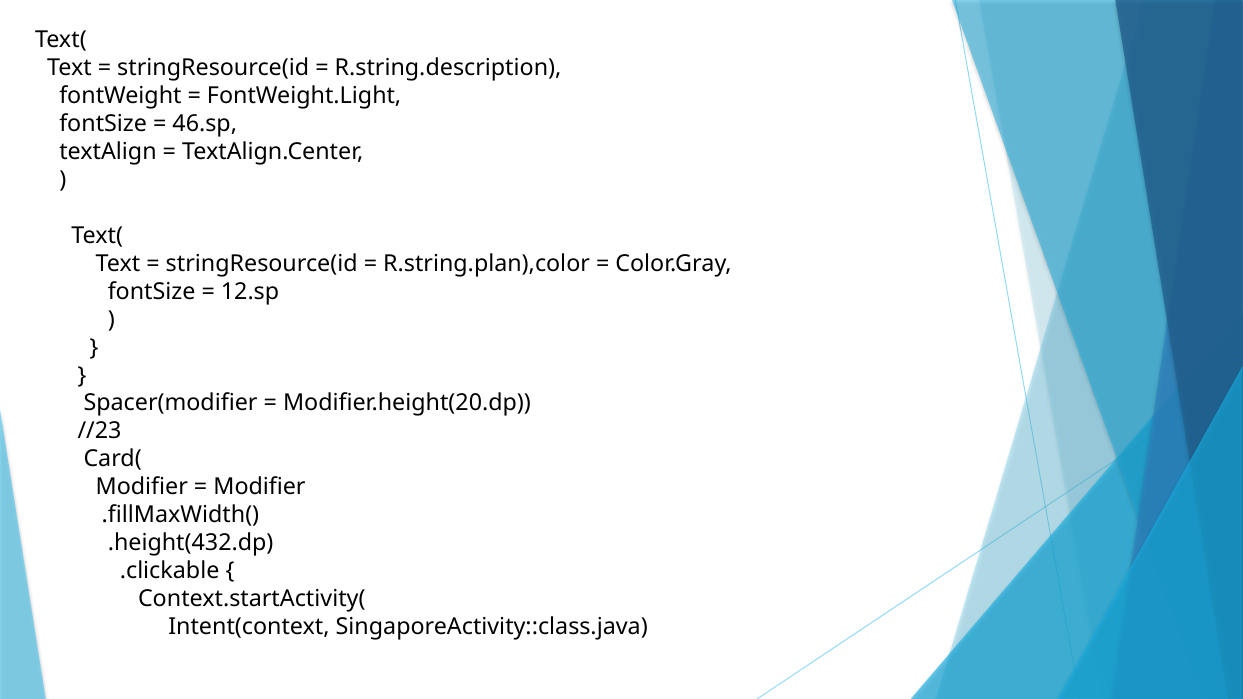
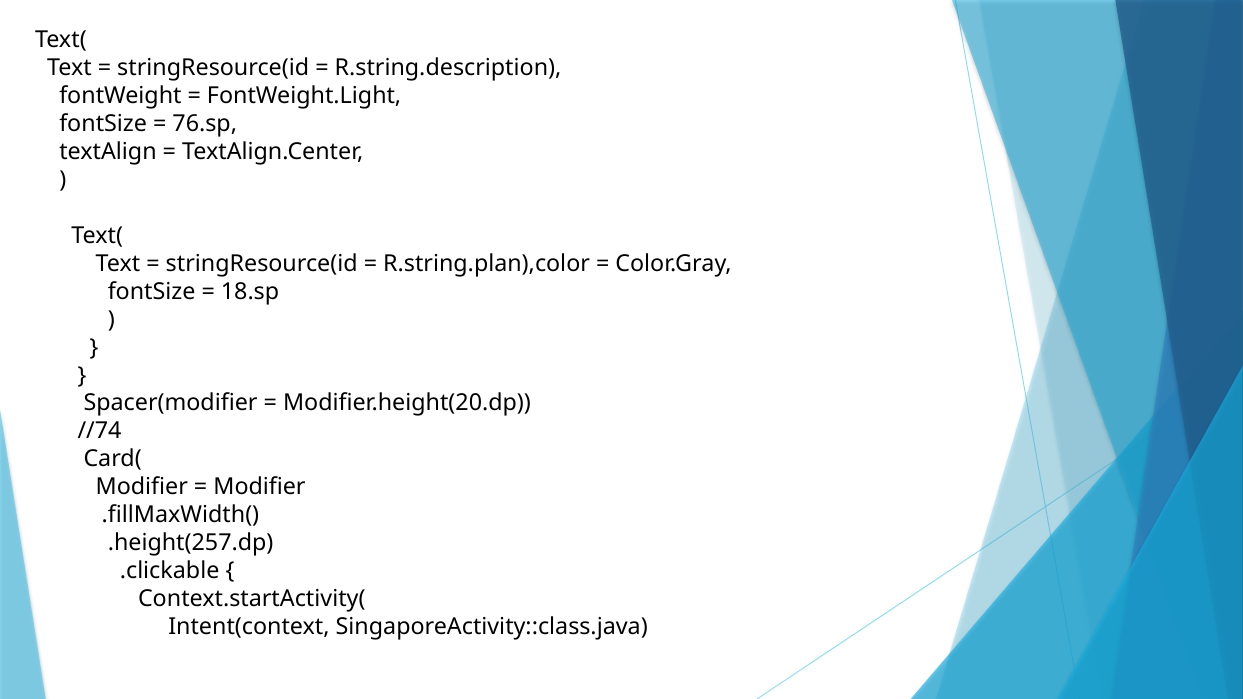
46.sp: 46.sp -> 76.sp
12.sp: 12.sp -> 18.sp
//23: //23 -> //74
.height(432.dp: .height(432.dp -> .height(257.dp
